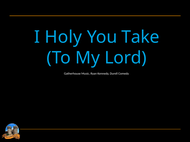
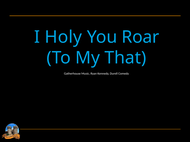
Take: Take -> Roar
Lord: Lord -> That
